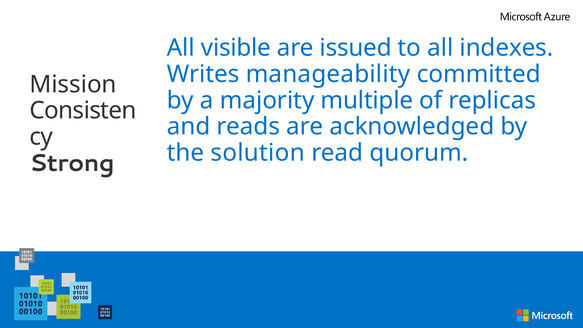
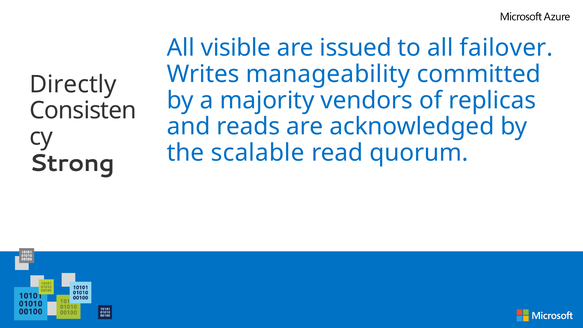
indexes: indexes -> failover
Mission: Mission -> Directly
multiple: multiple -> vendors
solution: solution -> scalable
